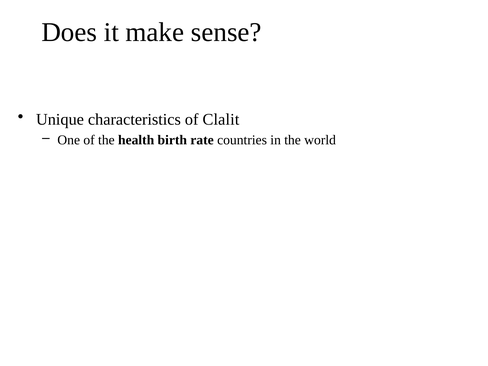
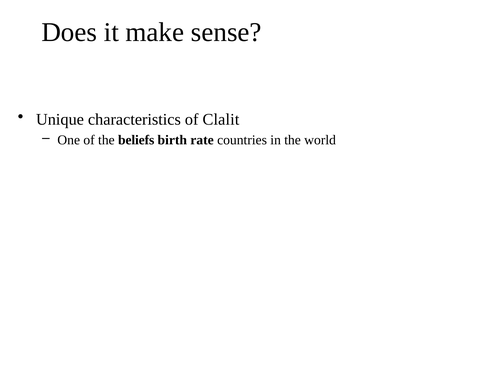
health: health -> beliefs
